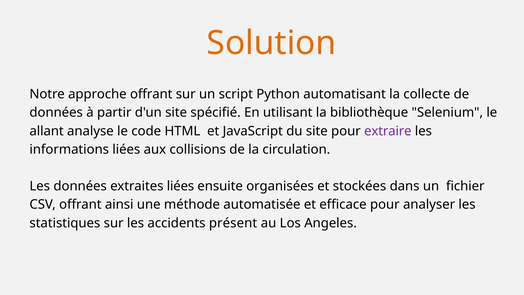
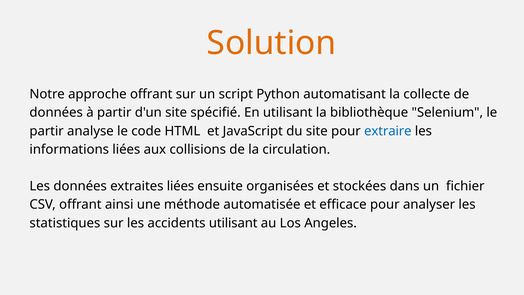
allant at (47, 131): allant -> partir
extraire colour: purple -> blue
accidents présent: présent -> utilisant
